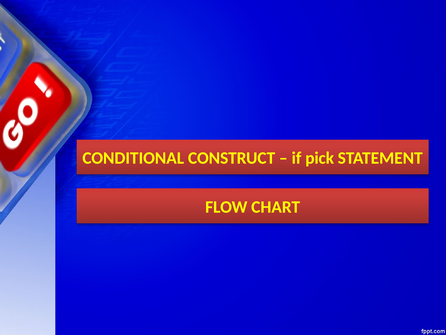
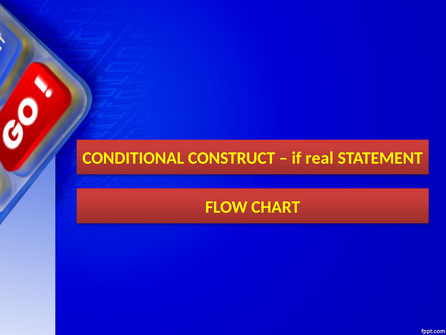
pick: pick -> real
